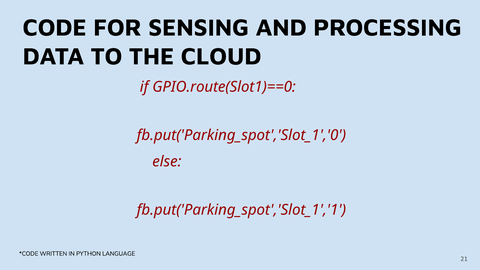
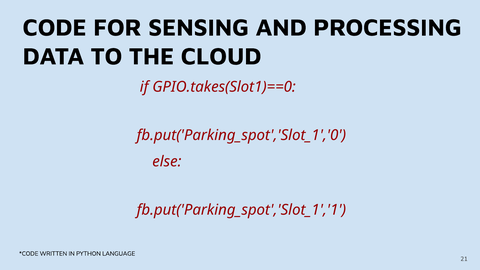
GPIO.route(Slot1)==0: GPIO.route(Slot1)==0 -> GPIO.takes(Slot1)==0
